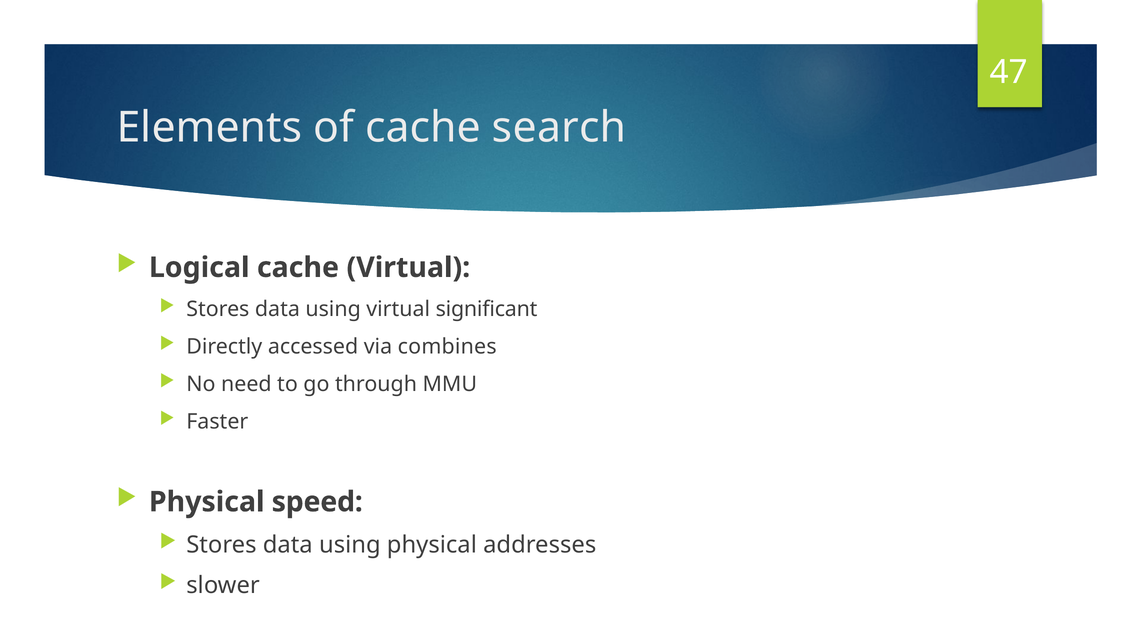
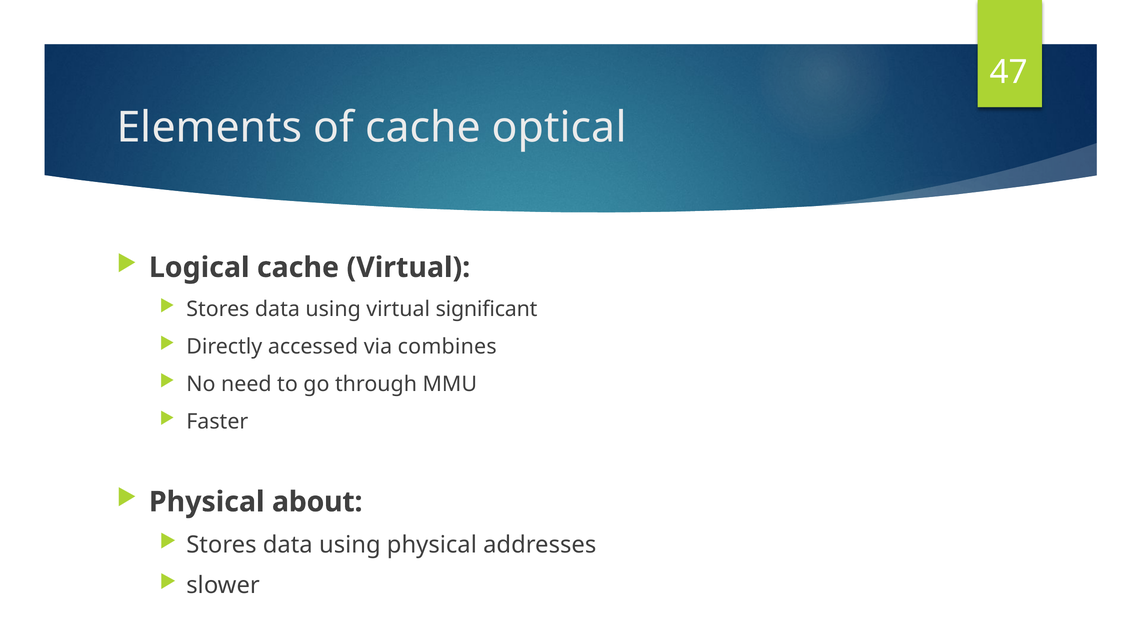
search: search -> optical
speed: speed -> about
